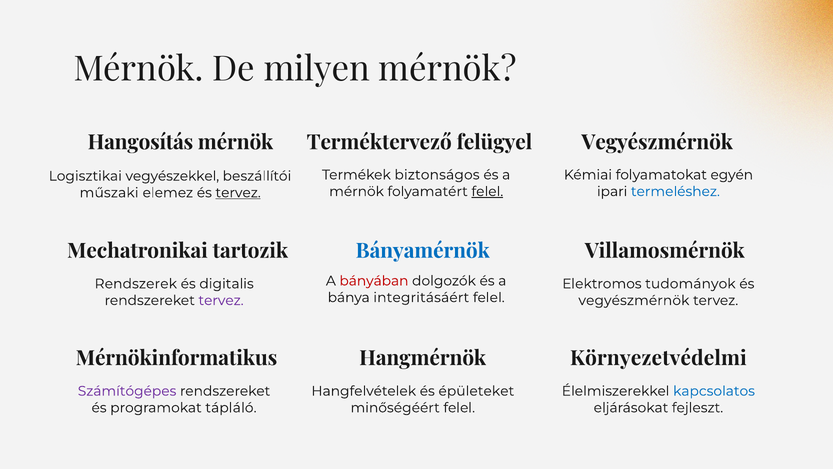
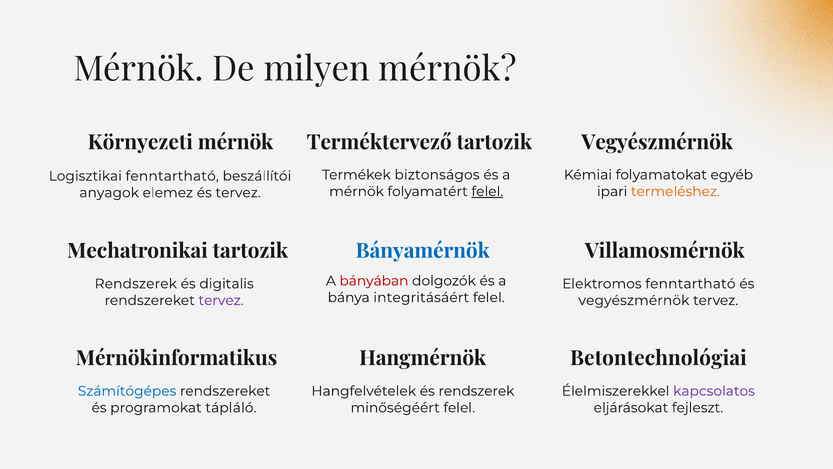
Hangosítás: Hangosítás -> Környezeti
Terméktervező felügyel: felügyel -> tartozik
egyén: egyén -> egyéb
Logisztikai vegyészekkel: vegyészekkel -> fenntartható
termeléshez colour: blue -> orange
műszaki: műszaki -> anyagok
tervez at (238, 193) underline: present -> none
Elektromos tudományok: tudományok -> fenntartható
Környezetvédelmi: Környezetvédelmi -> Betontechnológiai
Számítógépes colour: purple -> blue
és épületeket: épületeket -> rendszerek
kapcsolatos colour: blue -> purple
